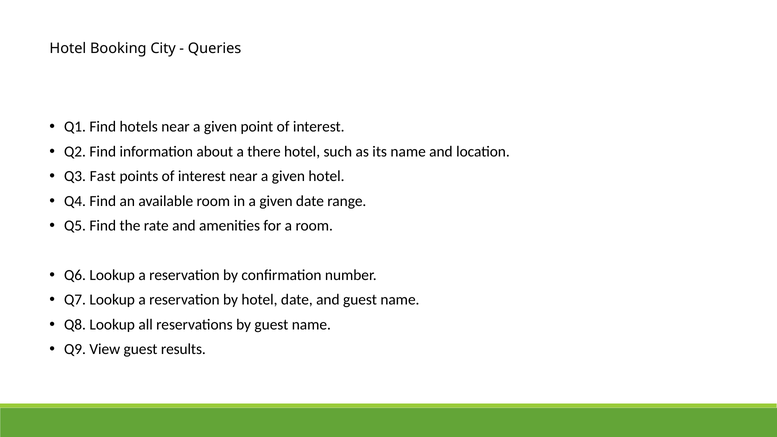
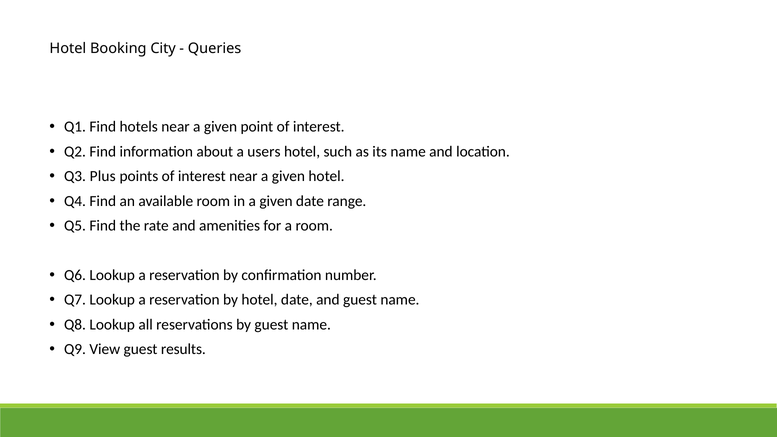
there: there -> users
Fast: Fast -> Plus
